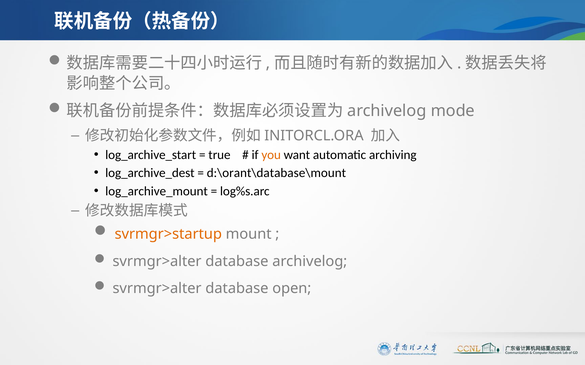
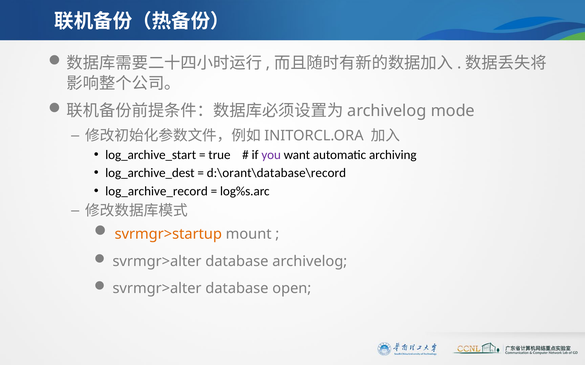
you colour: orange -> purple
d:\orant\database\mount: d:\orant\database\mount -> d:\orant\database\record
log_archive_mount: log_archive_mount -> log_archive_record
